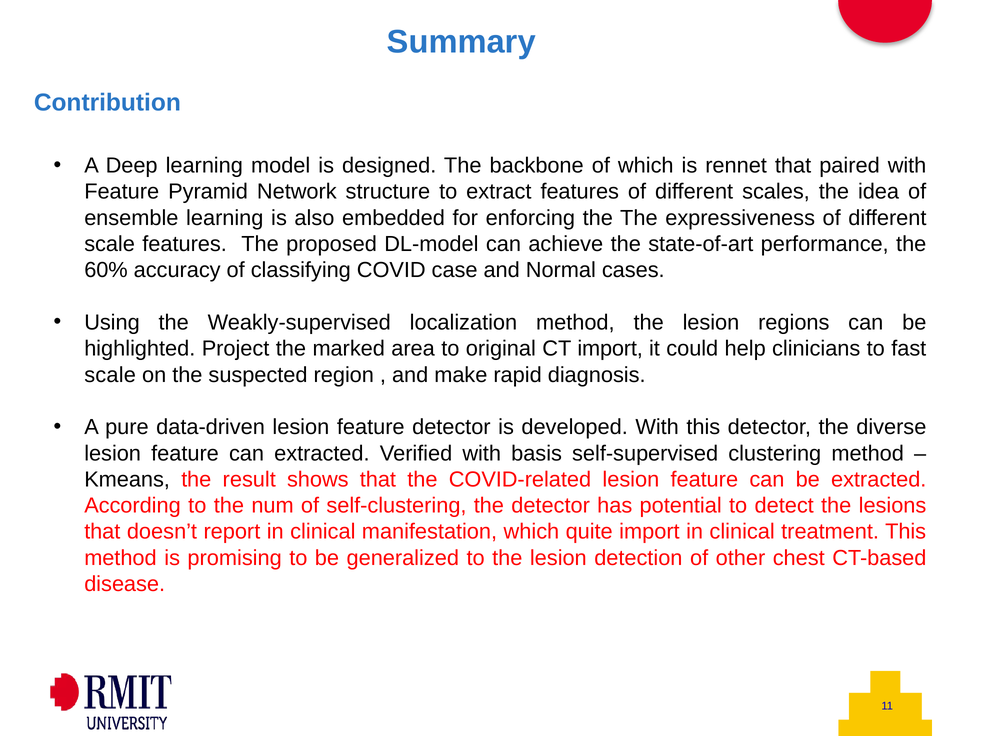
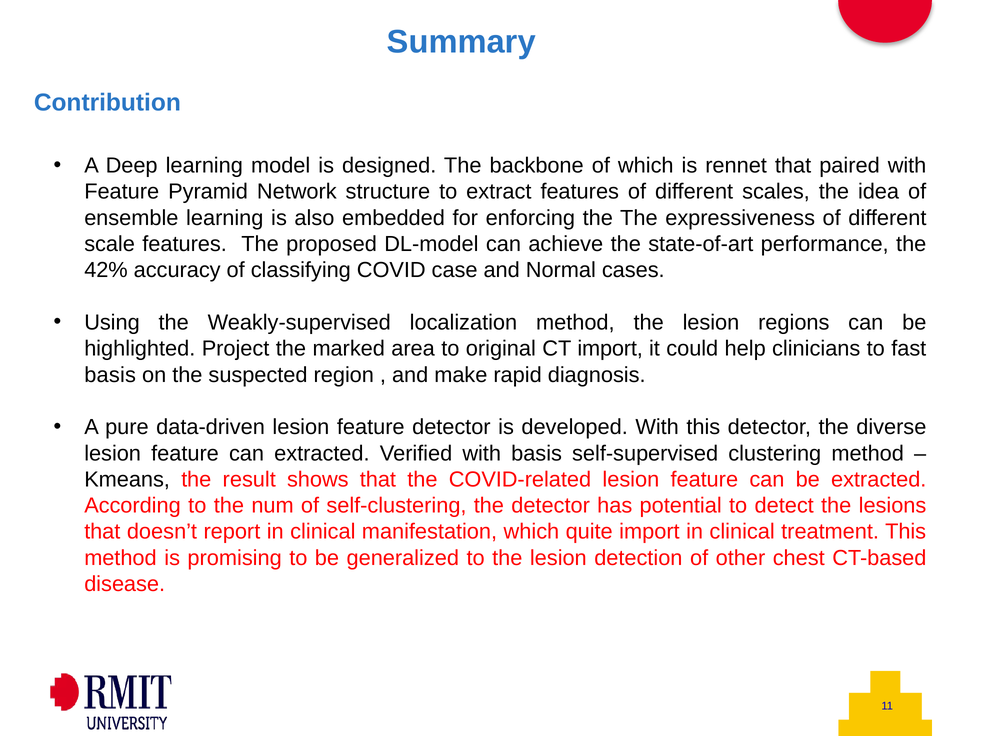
60%: 60% -> 42%
scale at (110, 375): scale -> basis
